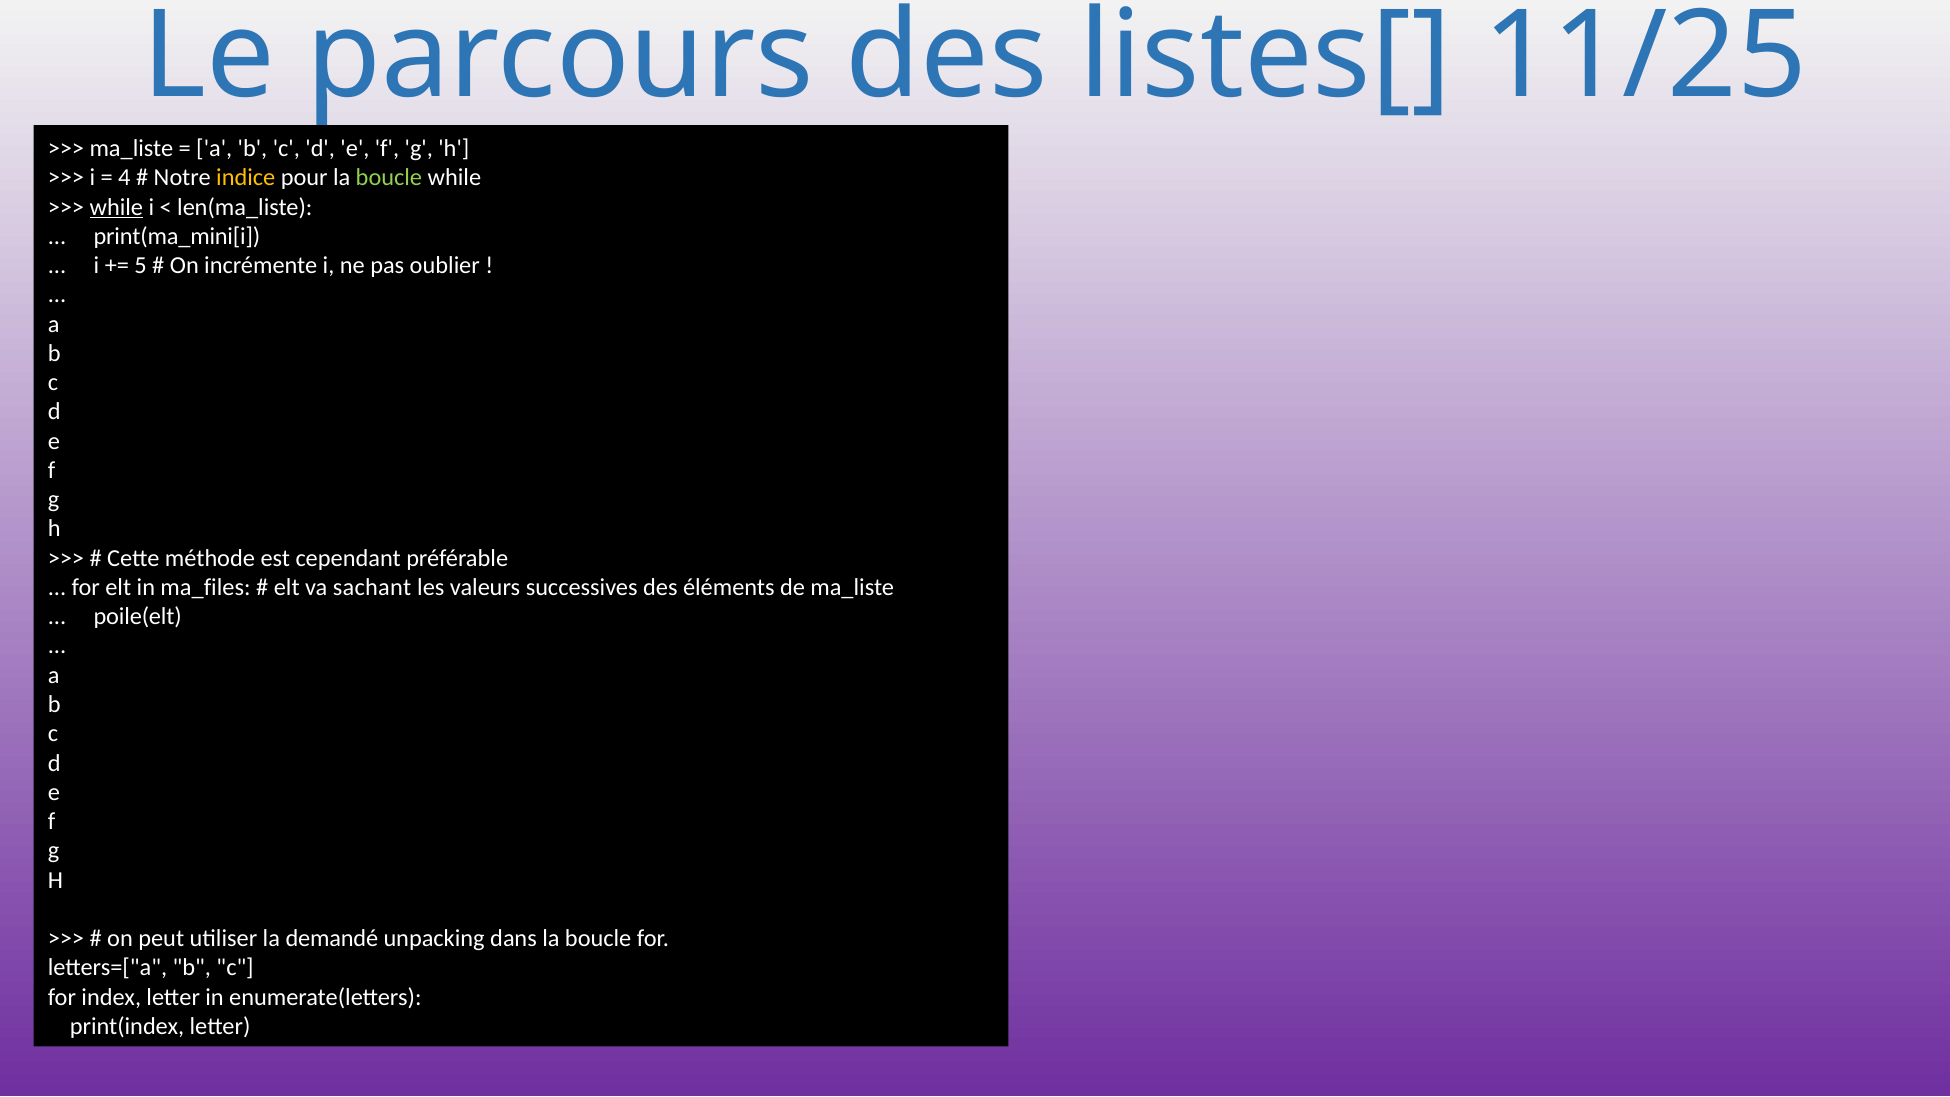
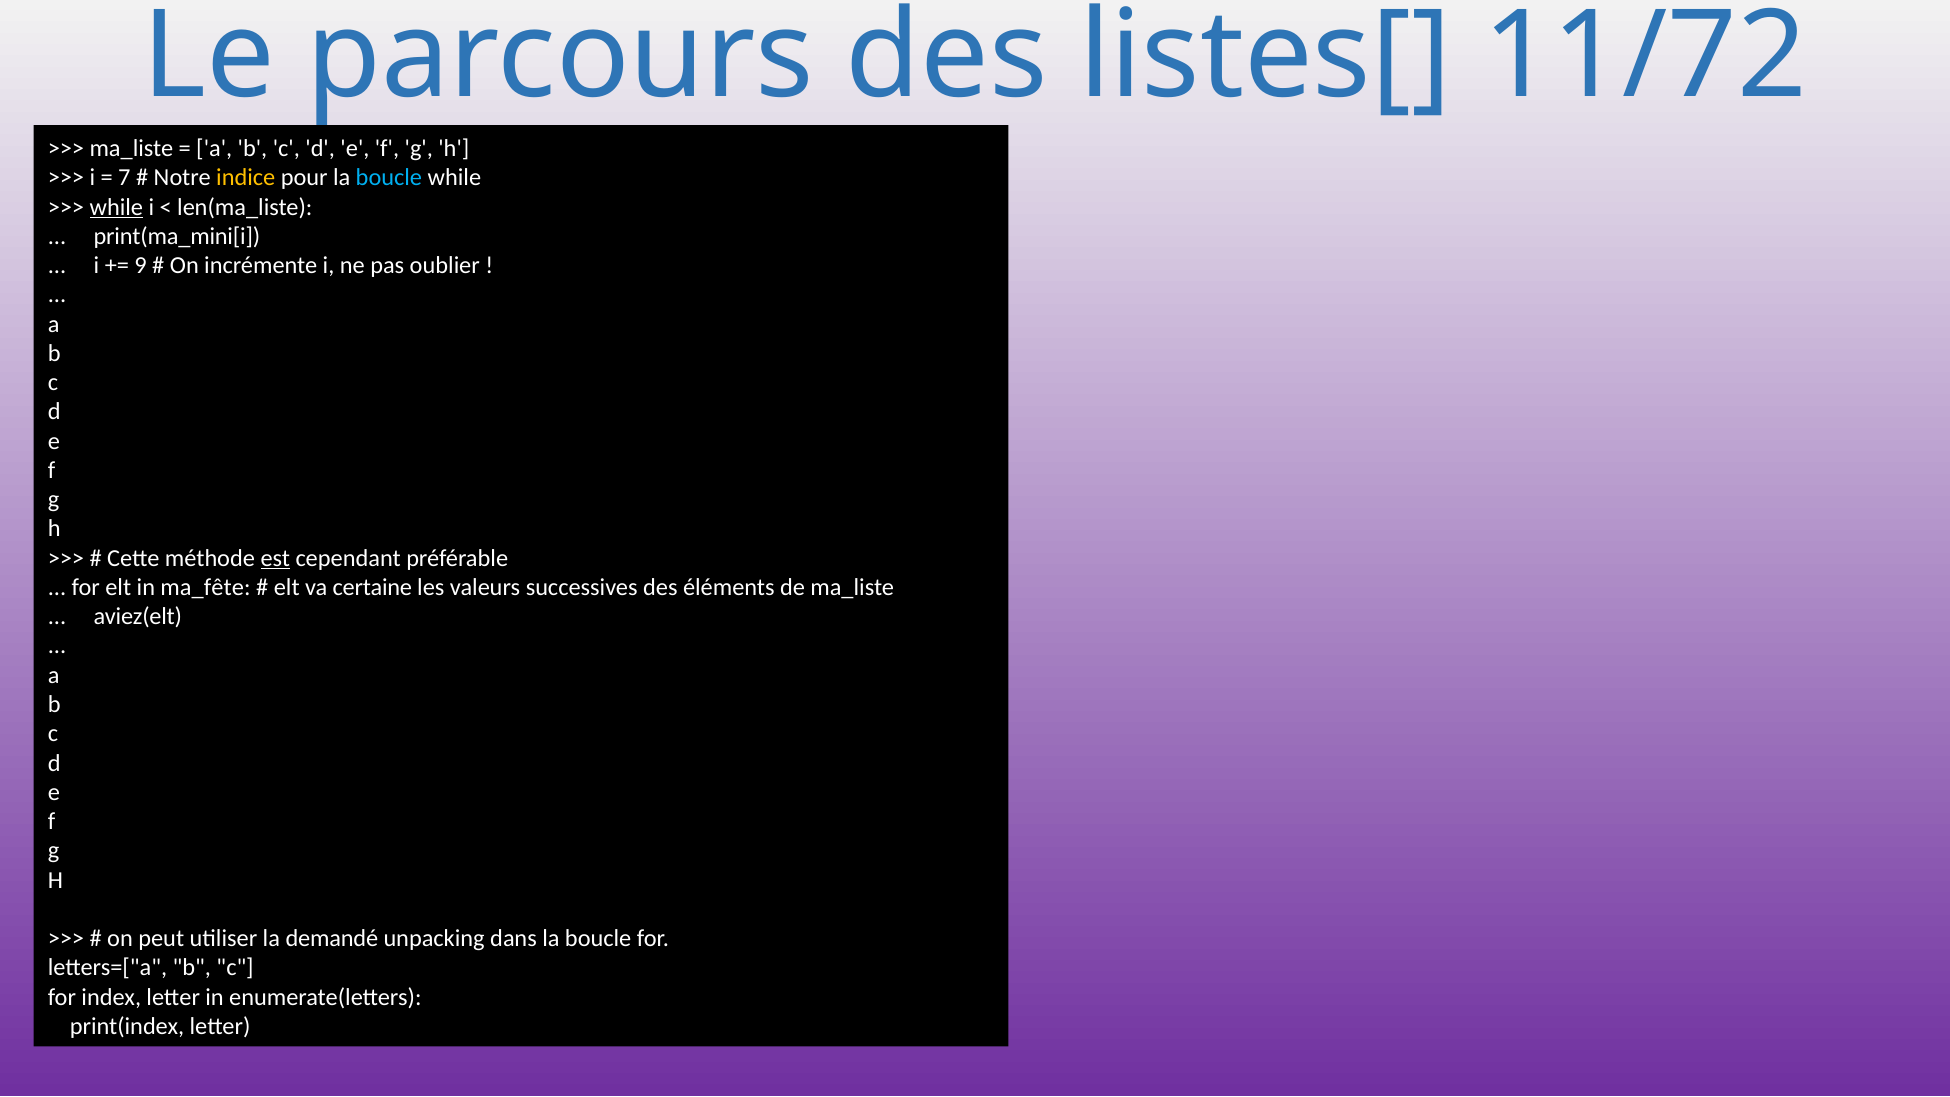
11/25: 11/25 -> 11/72
4: 4 -> 7
boucle at (389, 178) colour: light green -> light blue
5: 5 -> 9
est underline: none -> present
ma_files: ma_files -> ma_fête
sachant: sachant -> certaine
poile(elt: poile(elt -> aviez(elt
